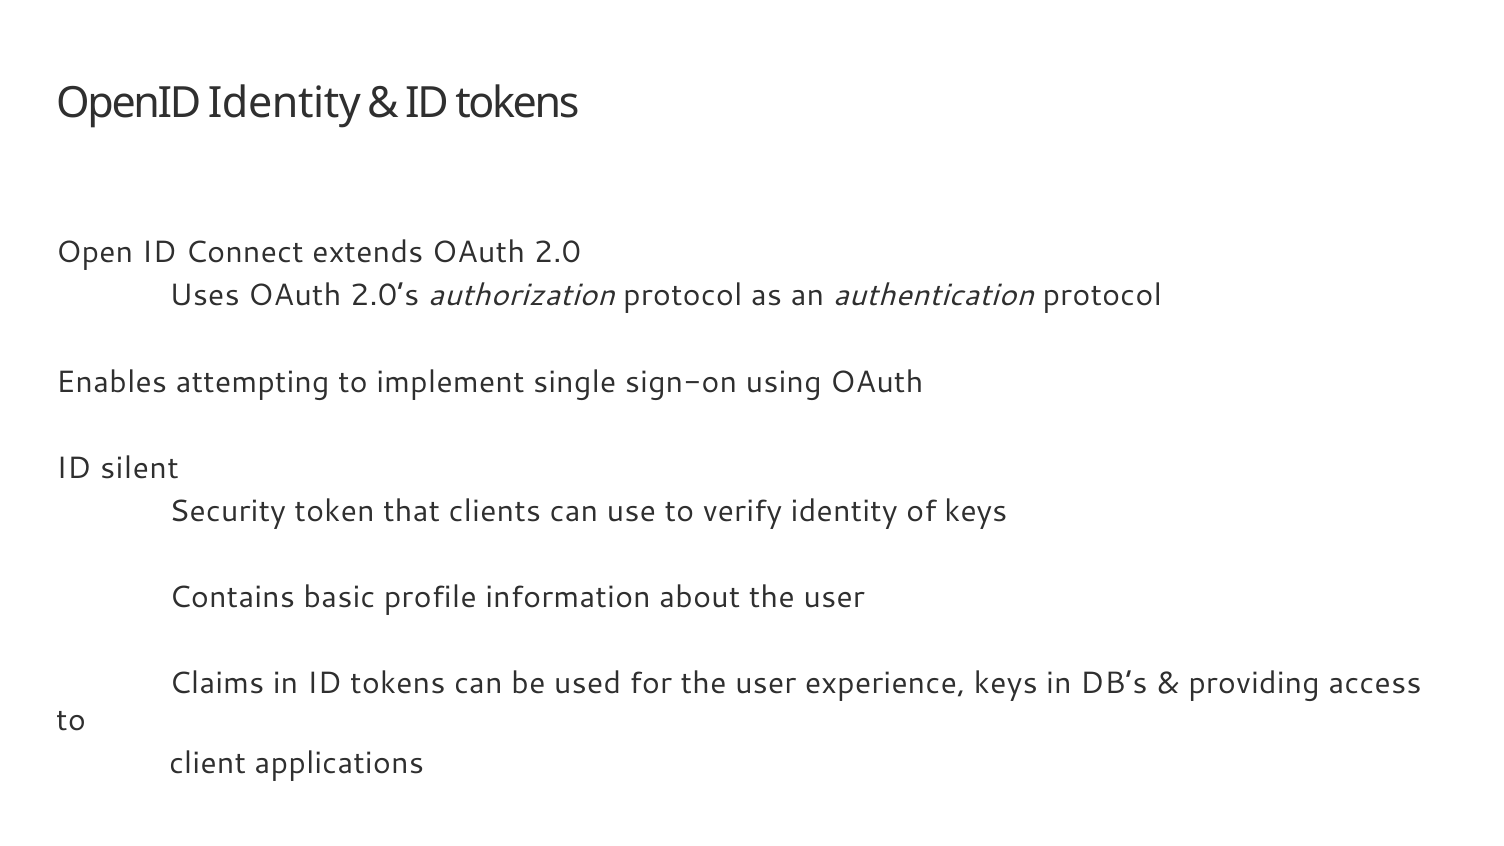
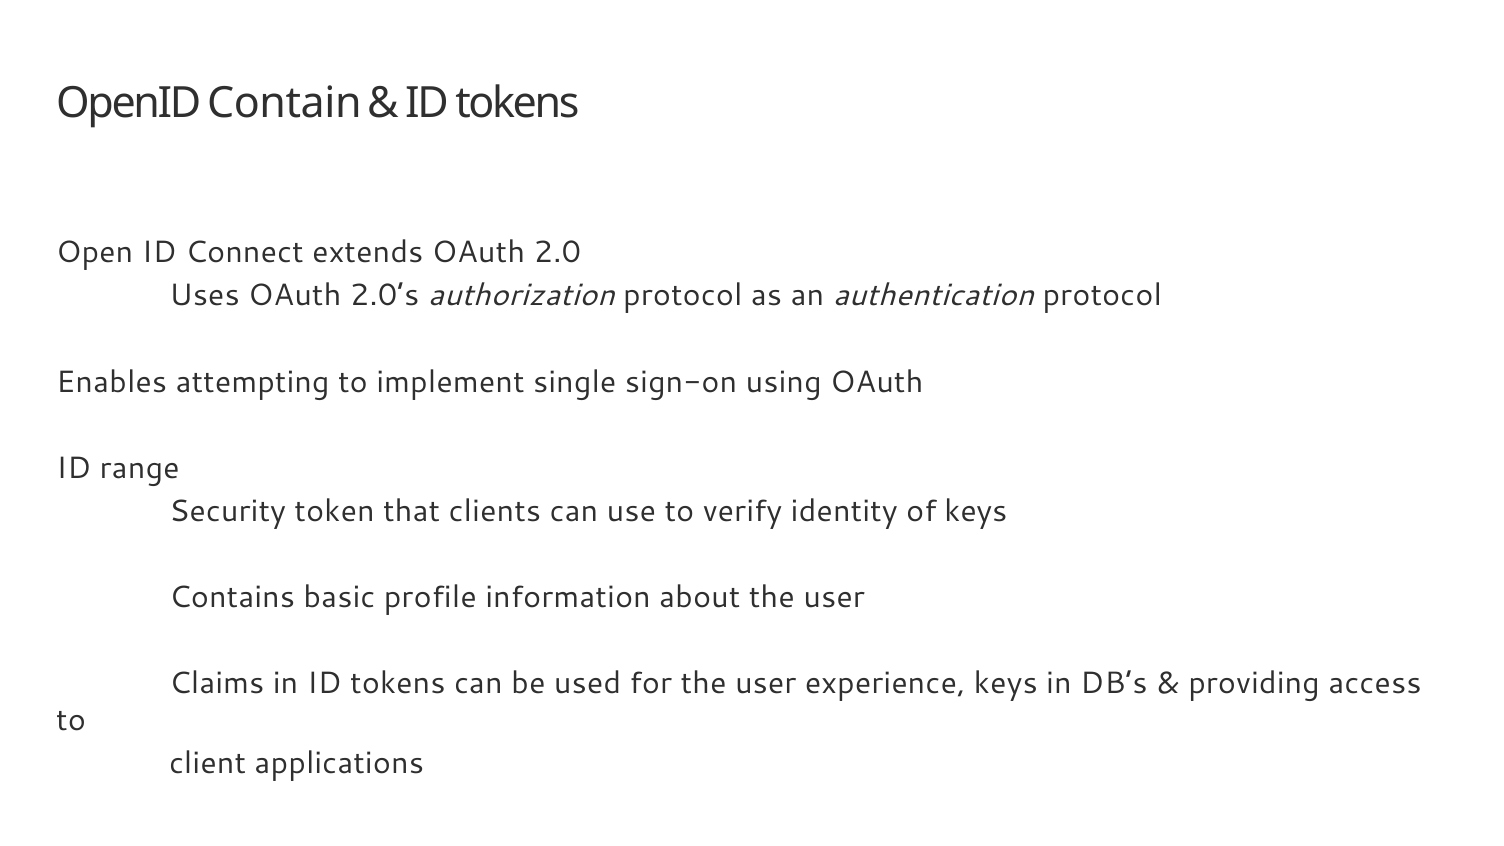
OpenID Identity: Identity -> Contain
silent: silent -> range
